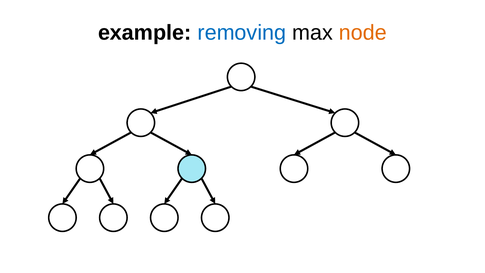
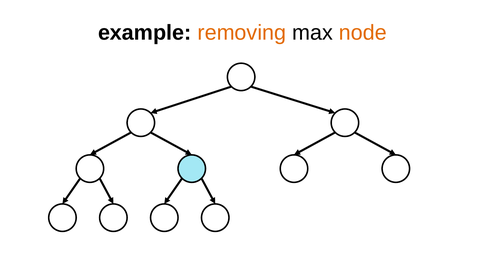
removing colour: blue -> orange
